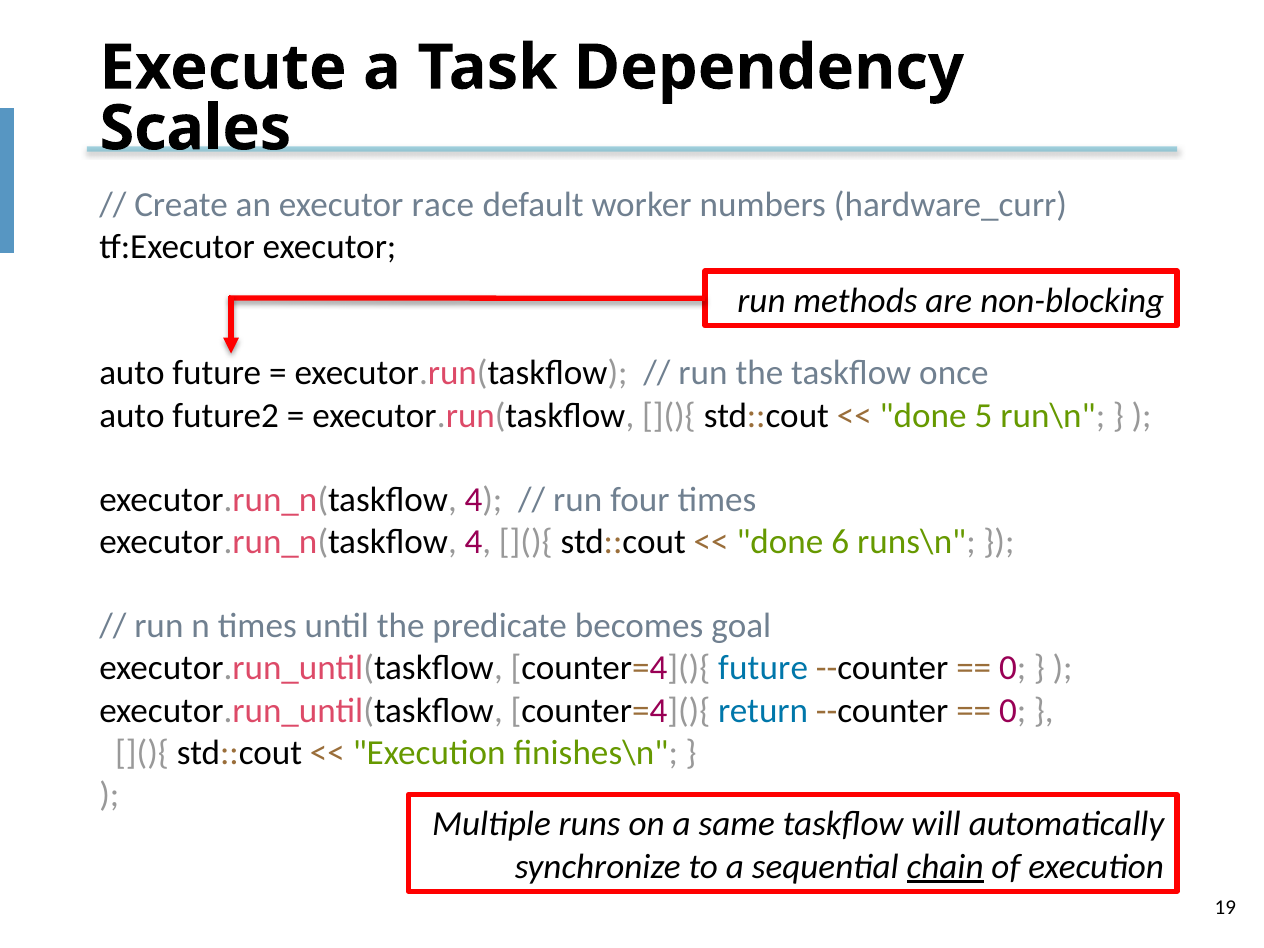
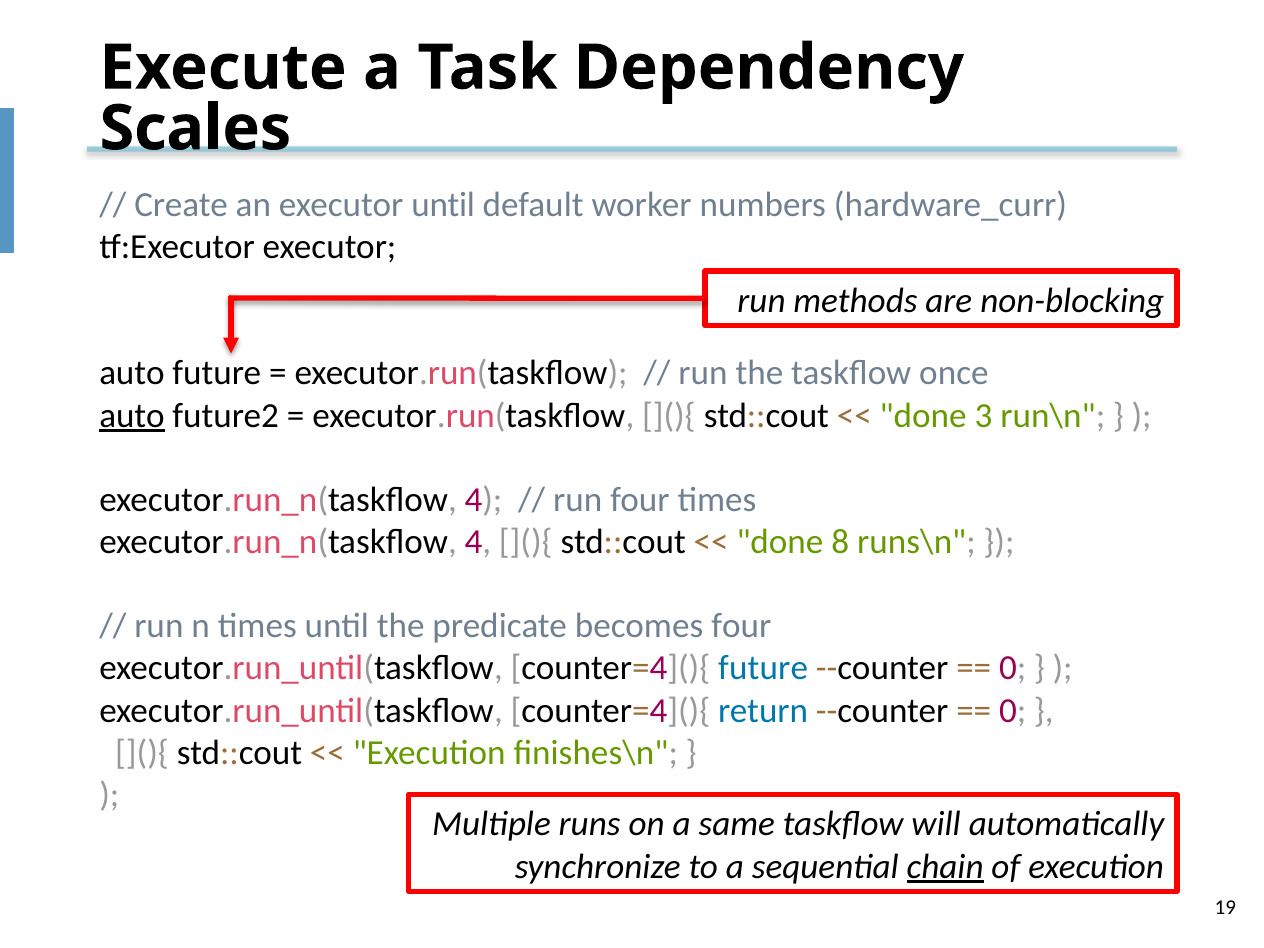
executor race: race -> until
auto at (132, 415) underline: none -> present
5: 5 -> 3
6: 6 -> 8
becomes goal: goal -> four
